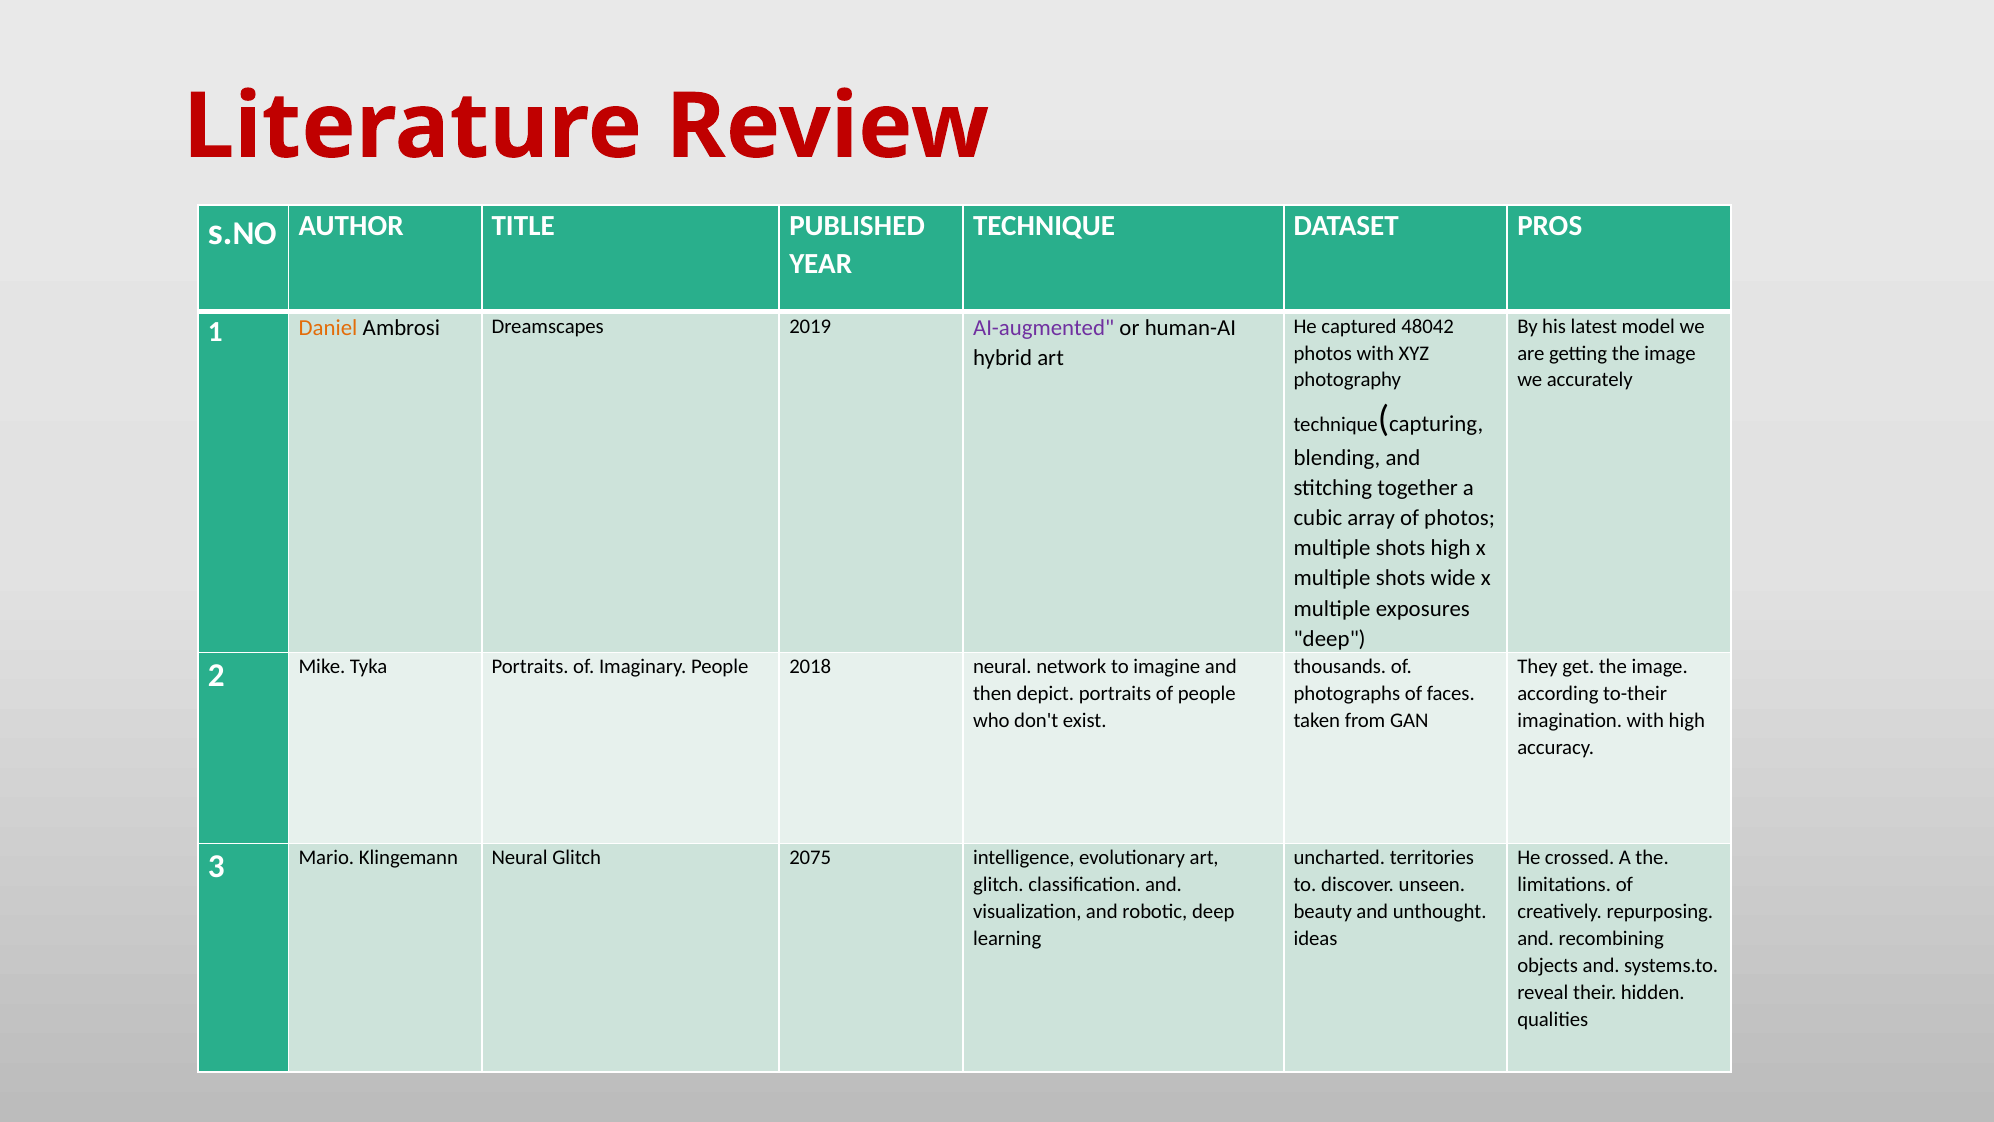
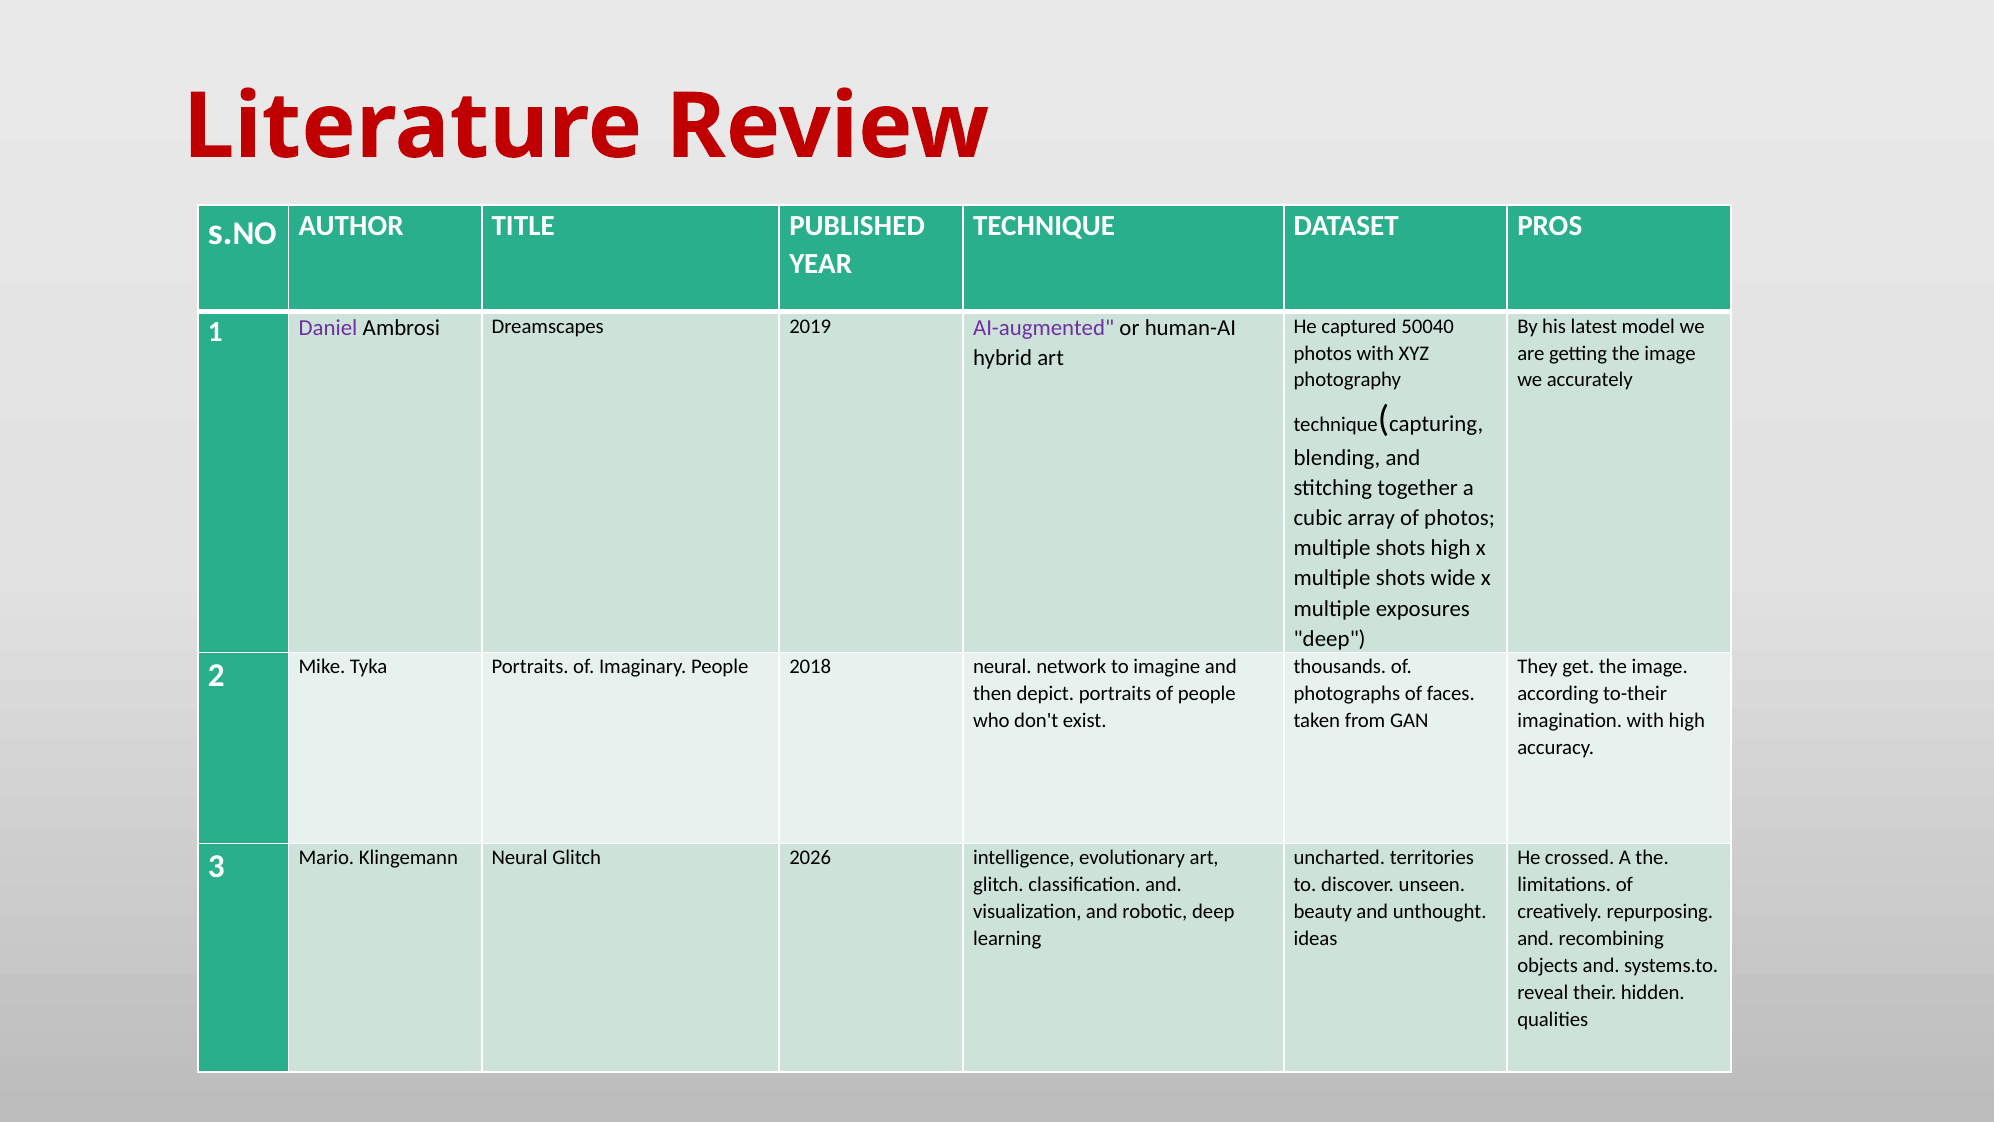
48042: 48042 -> 50040
Daniel colour: orange -> purple
2075: 2075 -> 2026
